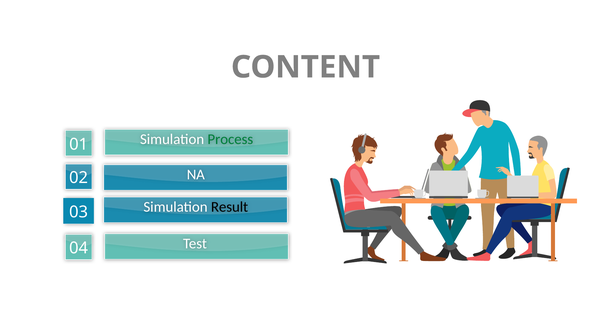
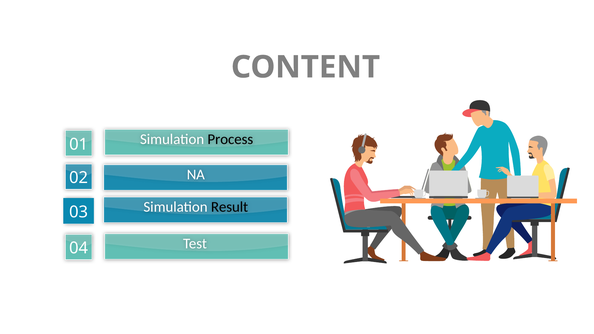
Process colour: green -> black
